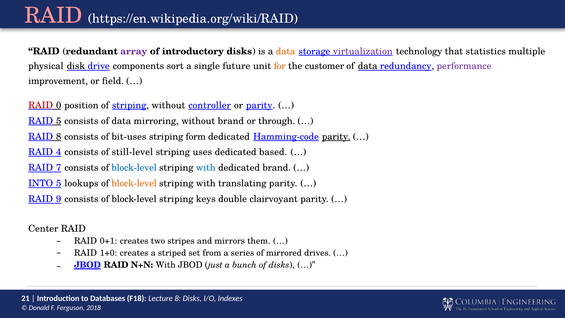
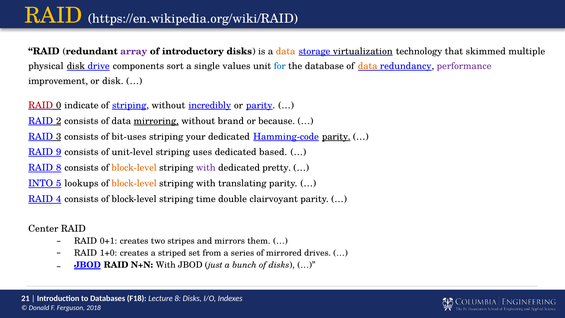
RAID at (53, 16) colour: pink -> yellow
virtualization colour: purple -> black
statistics: statistics -> skimmed
future: future -> values
for colour: orange -> blue
customer: customer -> database
data at (368, 66) colour: black -> orange
or field: field -> disk
position: position -> indicate
controller: controller -> incredibly
RAID 5: 5 -> 2
mirroring underline: none -> present
through: through -> because
RAID 8: 8 -> 3
form: form -> your
4: 4 -> 9
still-level: still-level -> unit-level
RAID 7: 7 -> 8
block-level at (134, 168) colour: blue -> orange
with at (206, 168) colour: blue -> purple
dedicated brand: brand -> pretty
9: 9 -> 4
keys: keys -> time
